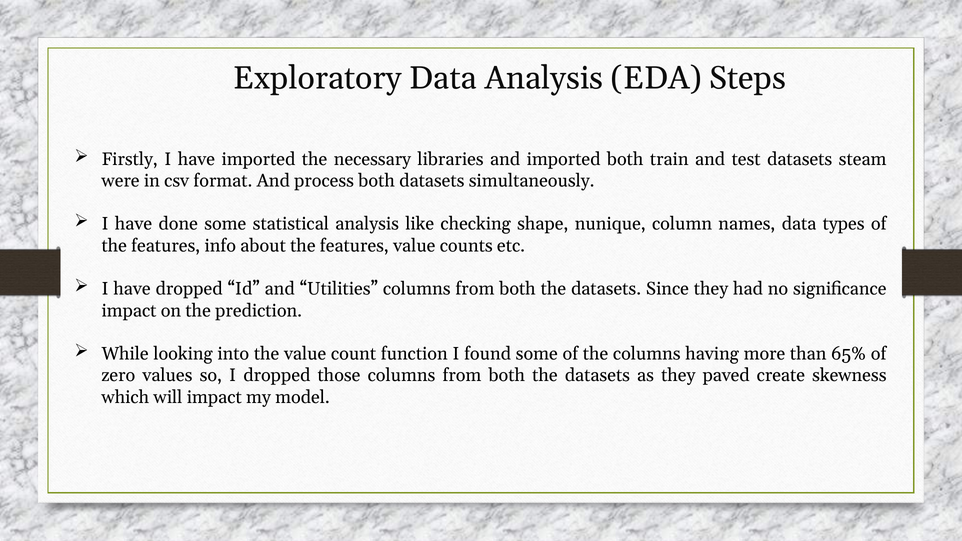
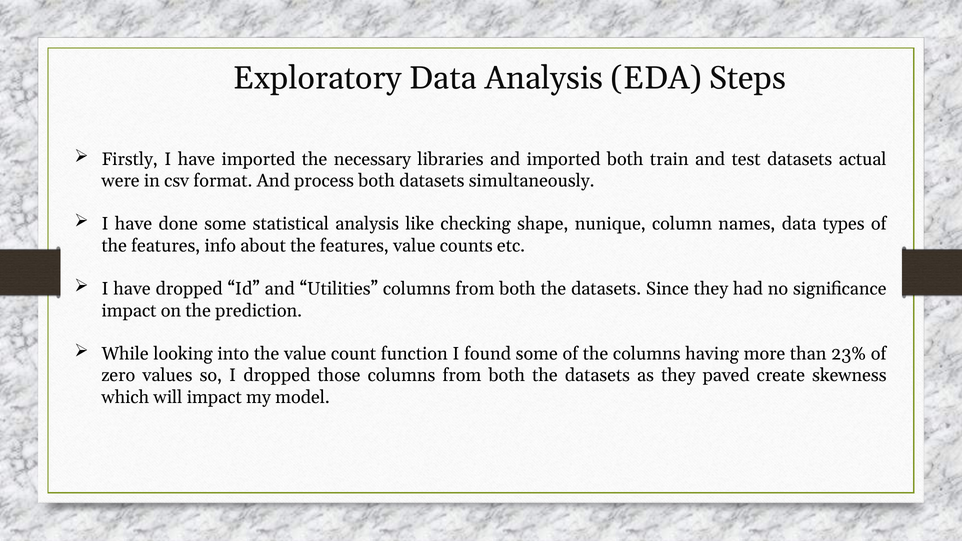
steam: steam -> actual
65%: 65% -> 23%
